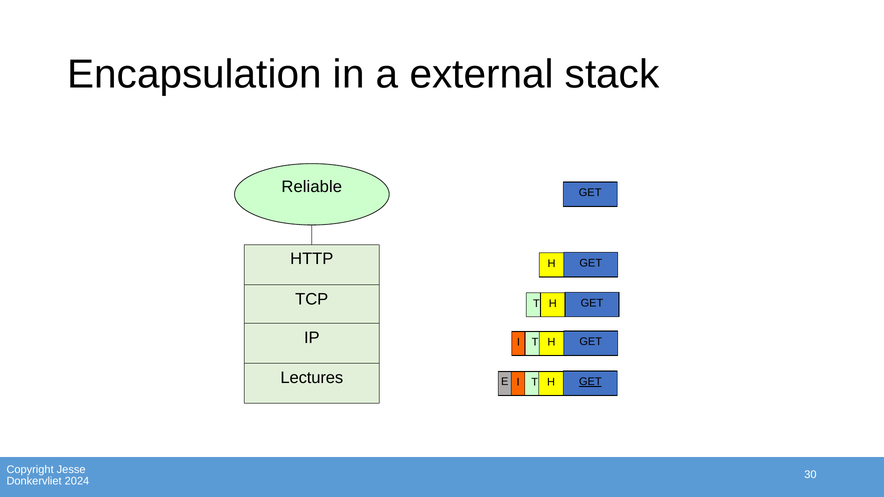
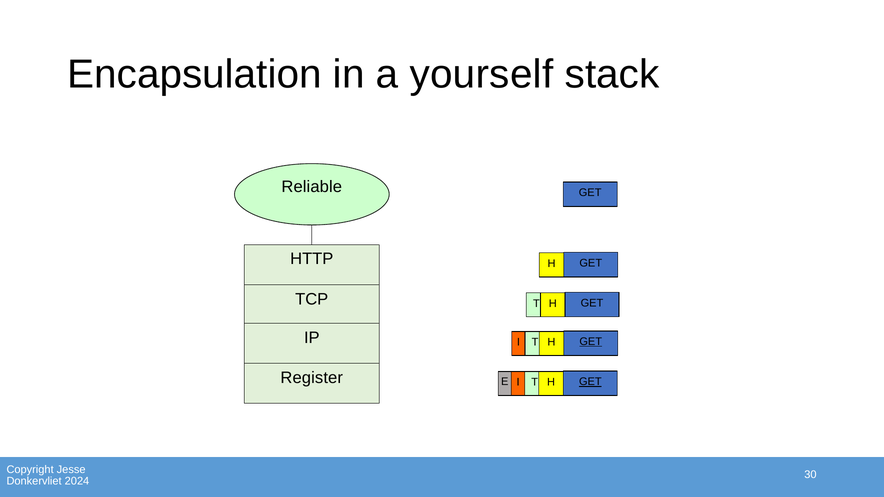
external: external -> yourself
GET at (591, 342) underline: none -> present
Lectures: Lectures -> Register
